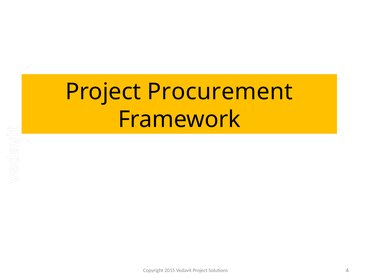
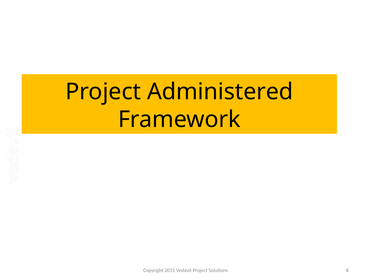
Procurement: Procurement -> Administered
